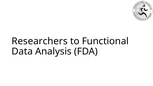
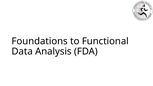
Researchers: Researchers -> Foundations
